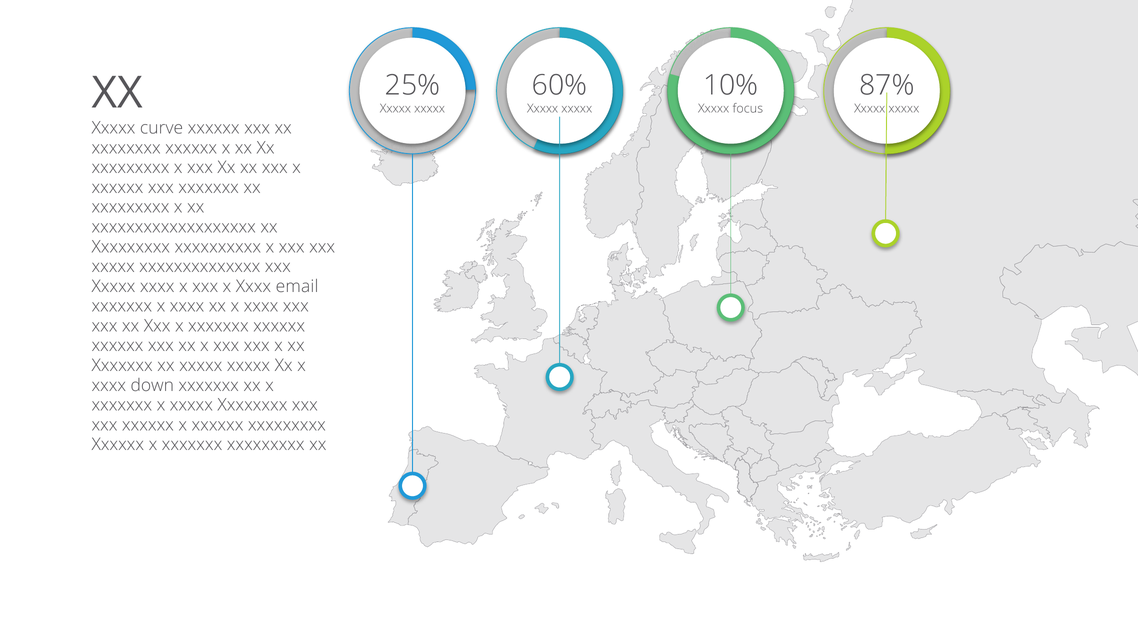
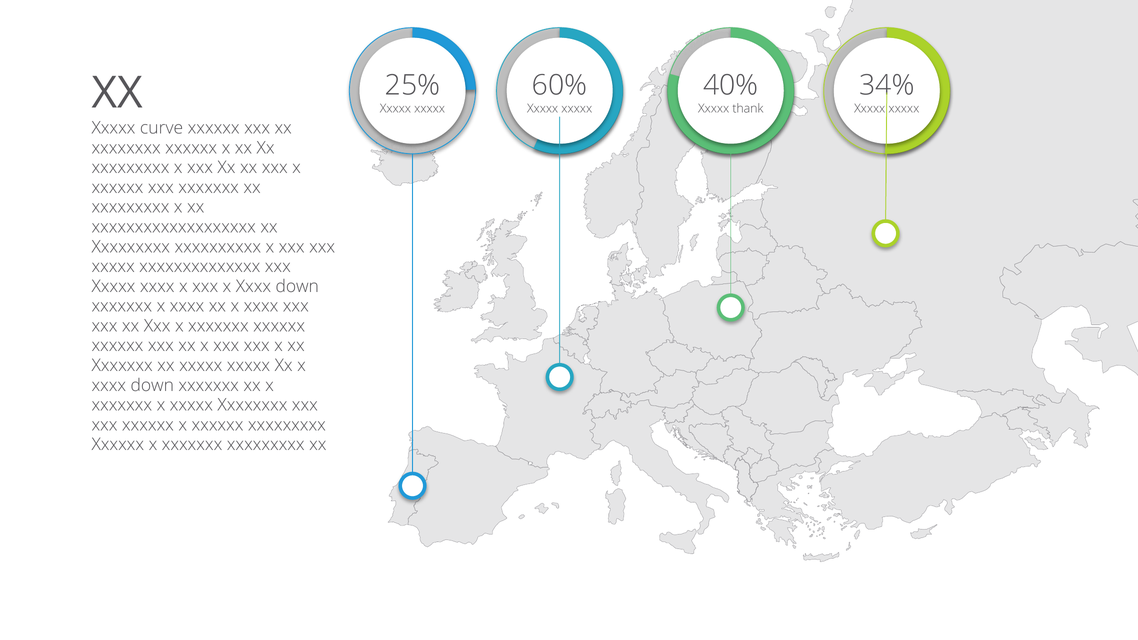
10%: 10% -> 40%
87%: 87% -> 34%
focus: focus -> thank
xxx x Xxxx email: email -> down
